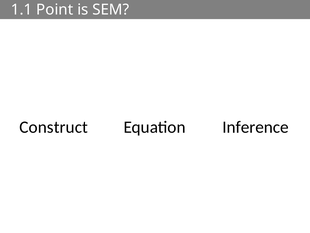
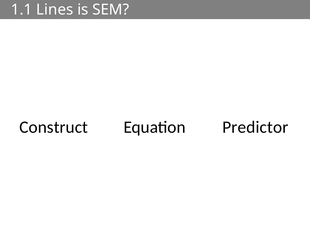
Point: Point -> Lines
Inference: Inference -> Predictor
